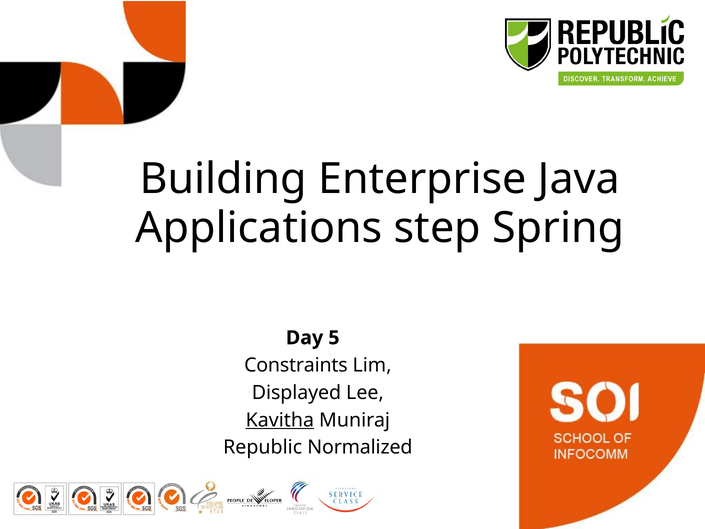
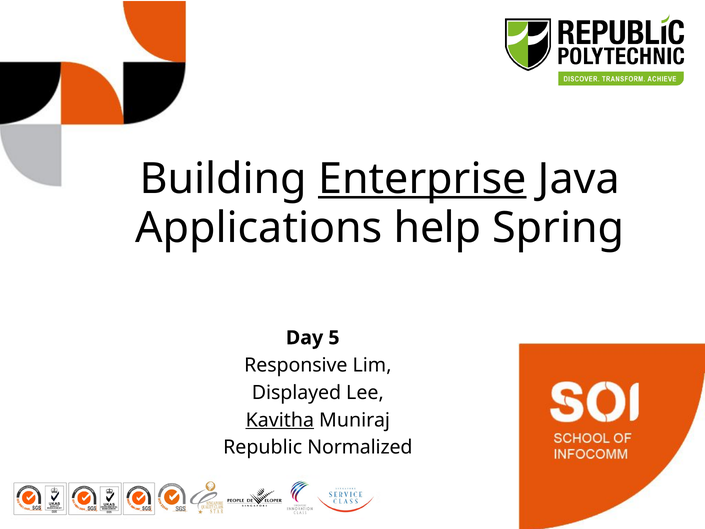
Enterprise underline: none -> present
step: step -> help
Constraints: Constraints -> Responsive
